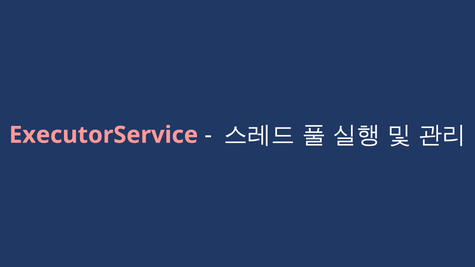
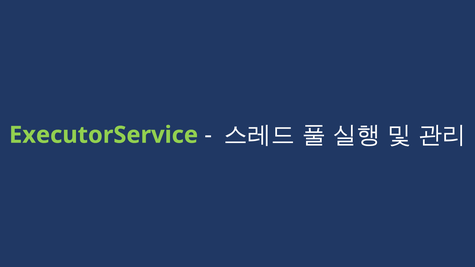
ExecutorService colour: pink -> light green
